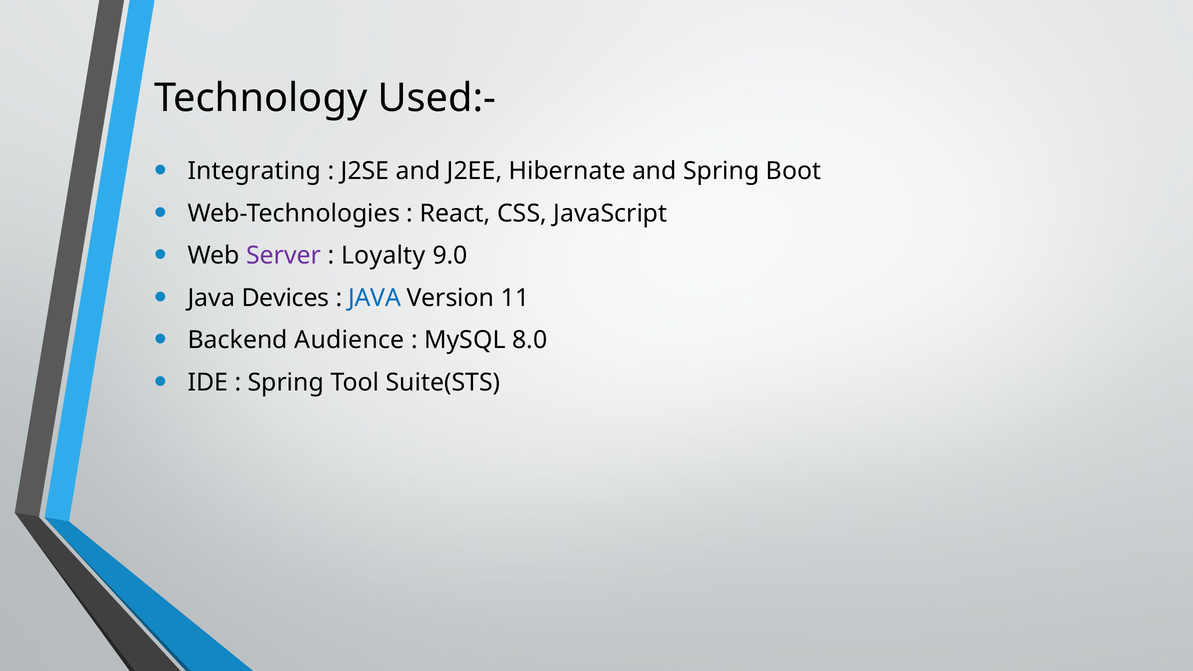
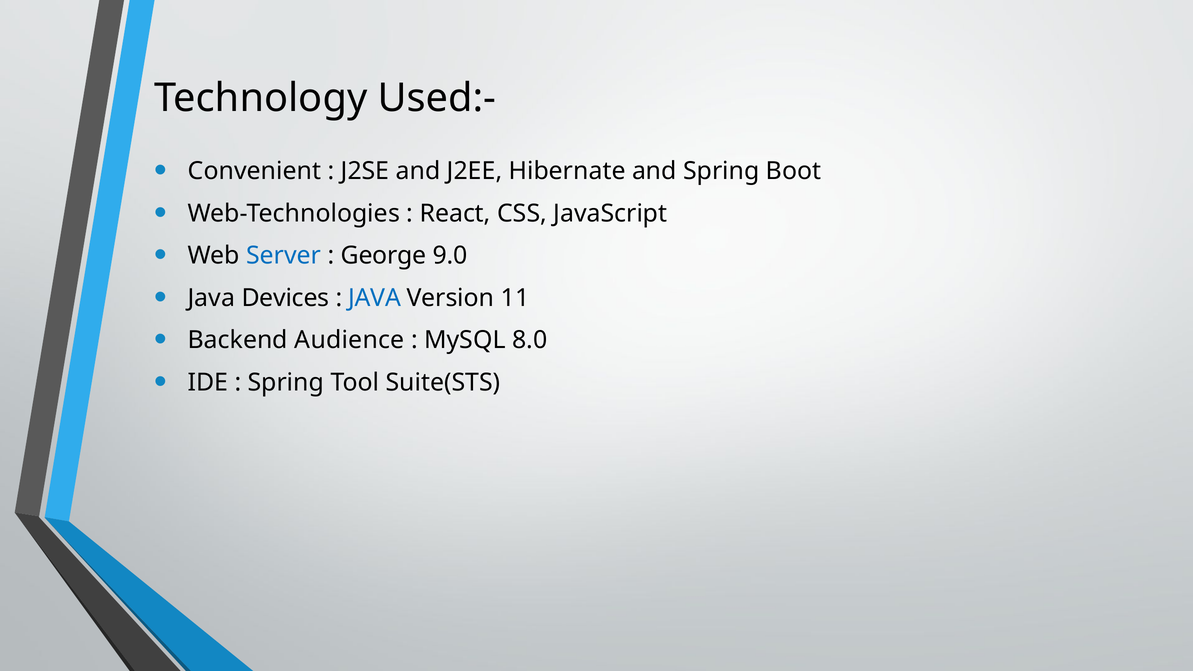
Integrating: Integrating -> Convenient
Server colour: purple -> blue
Loyalty: Loyalty -> George
